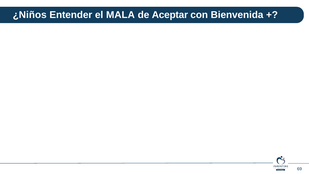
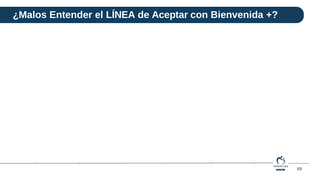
¿Niños: ¿Niños -> ¿Malos
MALA: MALA -> LÍNEA
